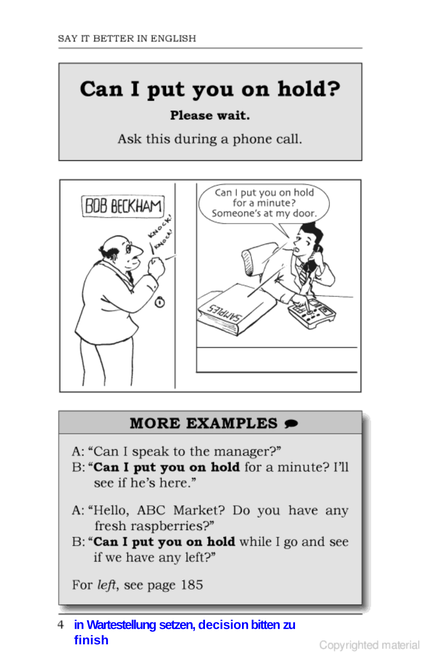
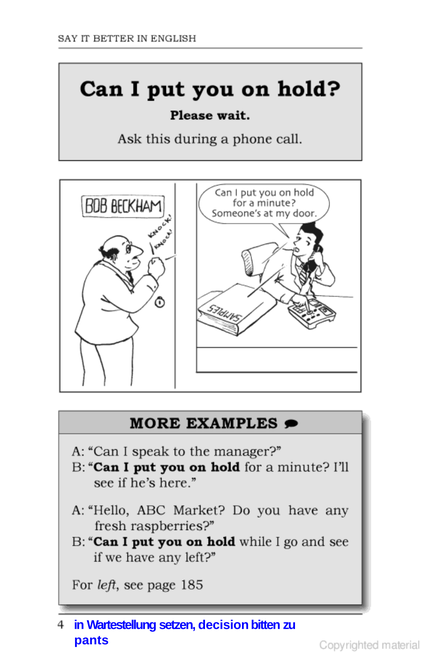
finish: finish -> pants
